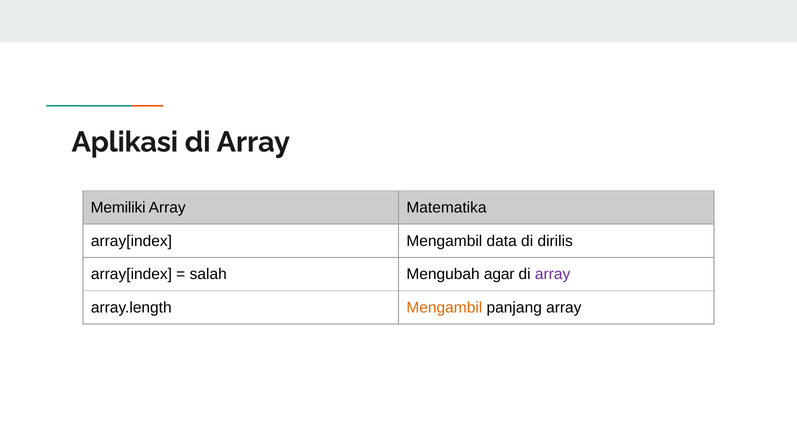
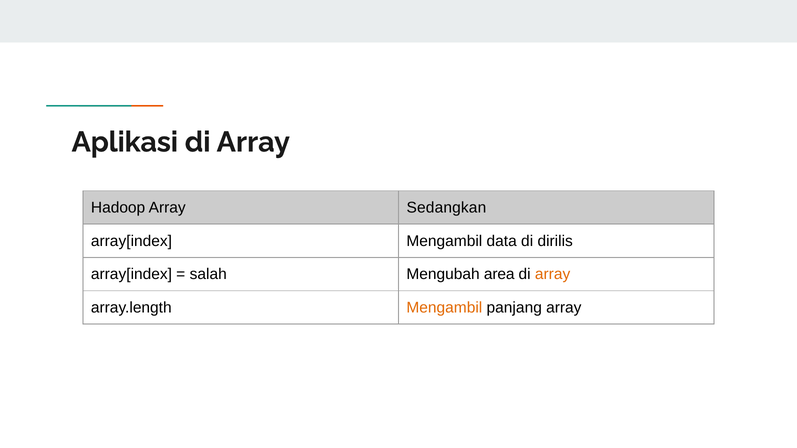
Memiliki: Memiliki -> Hadoop
Matematika: Matematika -> Sedangkan
agar: agar -> area
array at (553, 274) colour: purple -> orange
